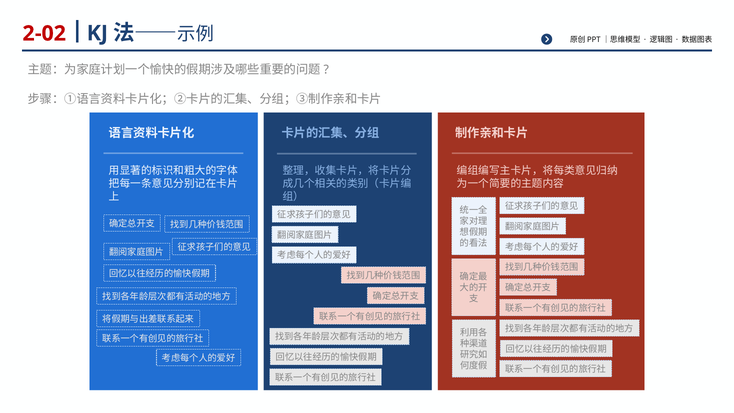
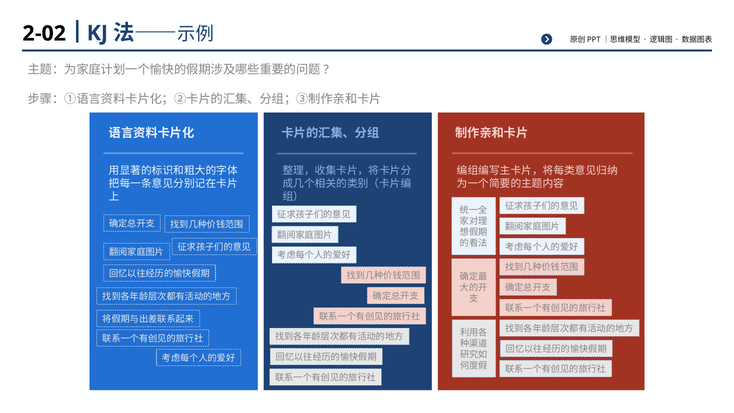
2-02 colour: red -> black
